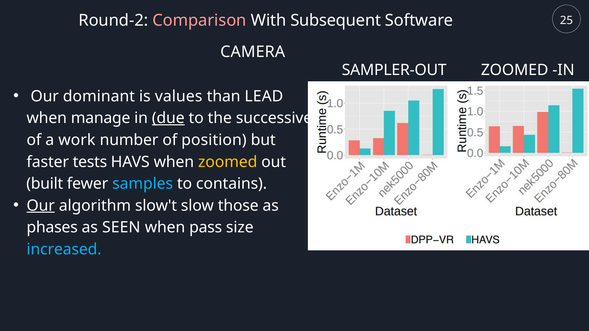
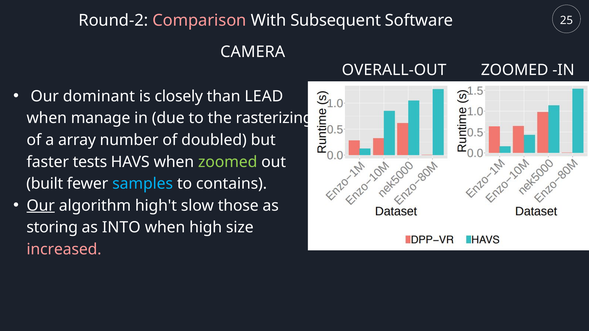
SAMPLER-OUT: SAMPLER-OUT -> OVERALL-OUT
values: values -> closely
due underline: present -> none
successive: successive -> rasterizing
work: work -> array
position: position -> doubled
zoomed at (228, 162) colour: yellow -> light green
slow't: slow't -> high't
phases: phases -> storing
SEEN: SEEN -> INTO
pass: pass -> high
increased colour: light blue -> pink
